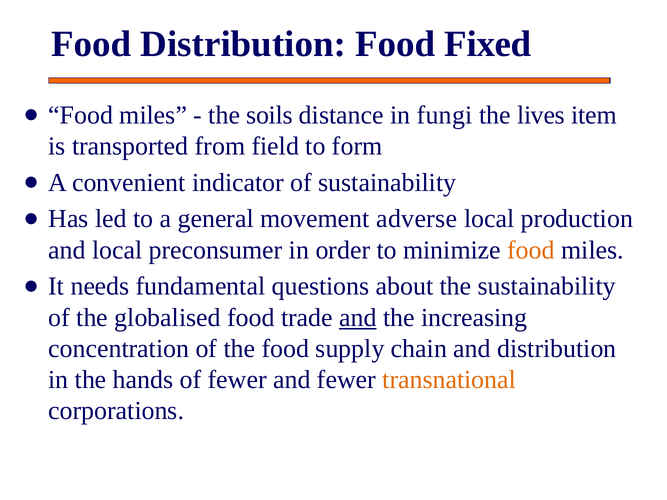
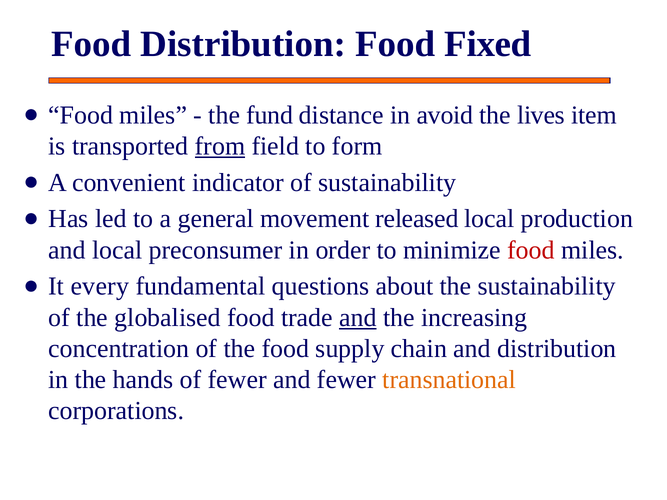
soils: soils -> fund
fungi: fungi -> avoid
from underline: none -> present
adverse: adverse -> released
food at (531, 250) colour: orange -> red
needs: needs -> every
